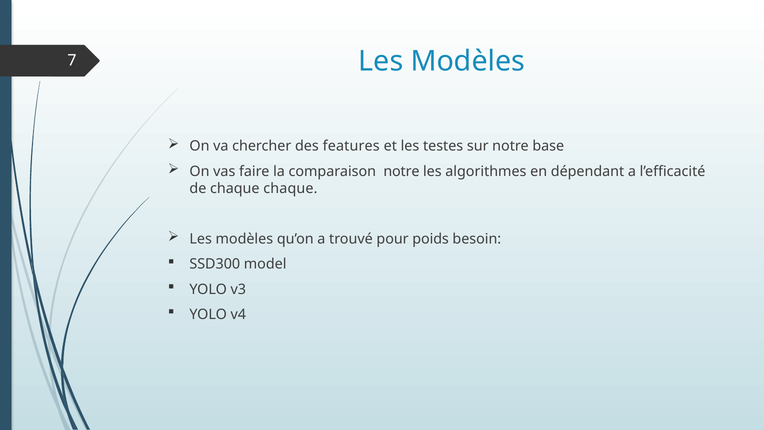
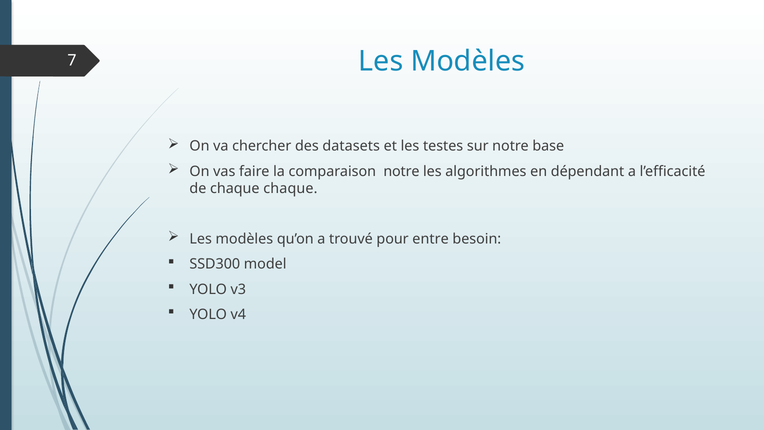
features: features -> datasets
poids: poids -> entre
